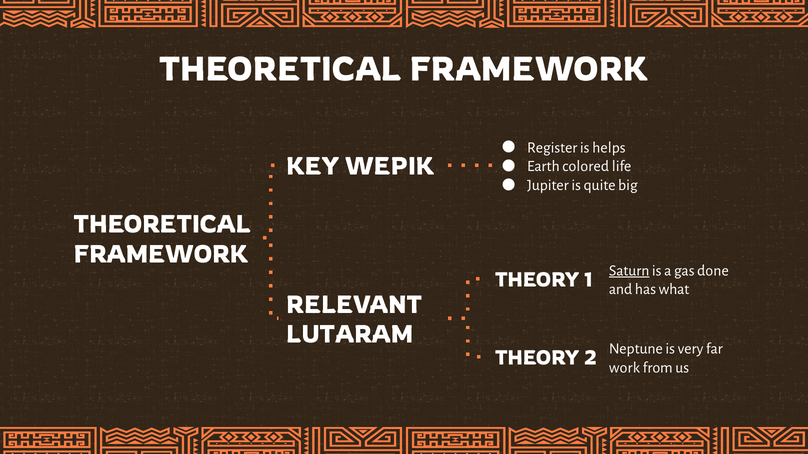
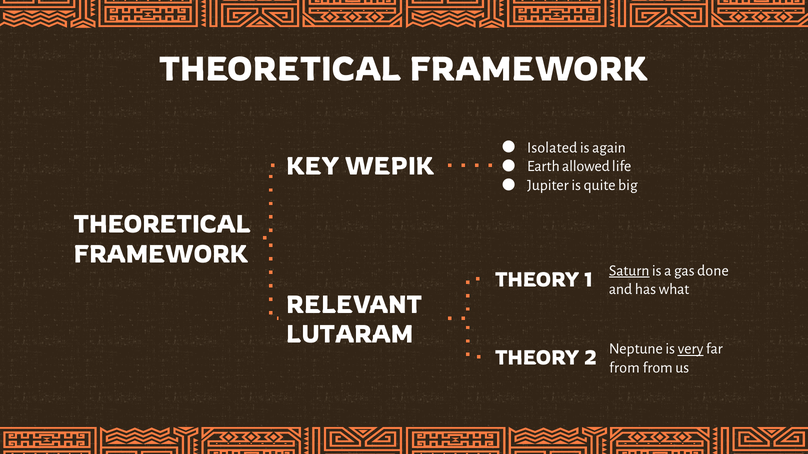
Register: Register -> Isolated
helps: helps -> again
colored: colored -> allowed
very underline: none -> present
work at (624, 368): work -> from
